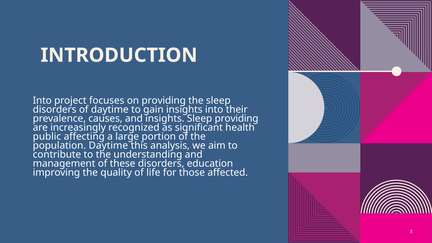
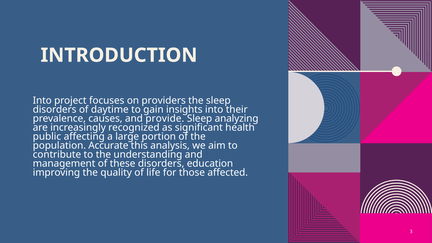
on providing: providing -> providers
and insights: insights -> provide
Sleep providing: providing -> analyzing
population Daytime: Daytime -> Accurate
